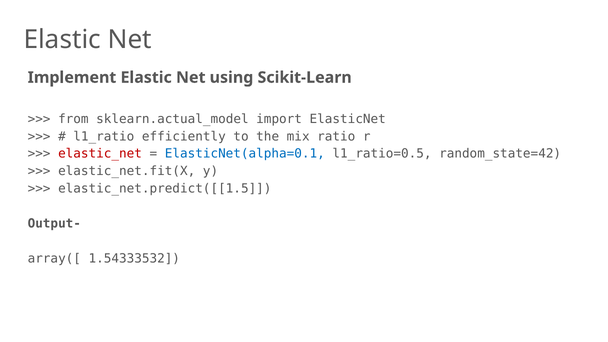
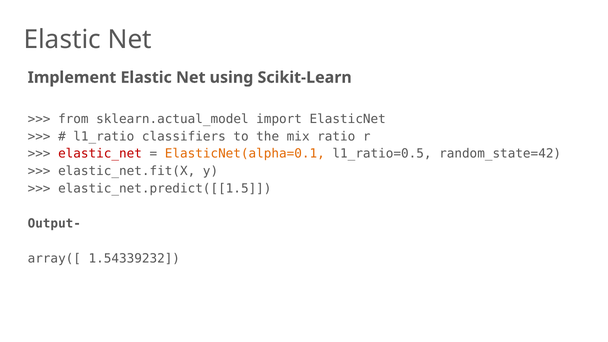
efficiently: efficiently -> classifiers
ElasticNet(alpha=0.1 colour: blue -> orange
1.54333532: 1.54333532 -> 1.54339232
